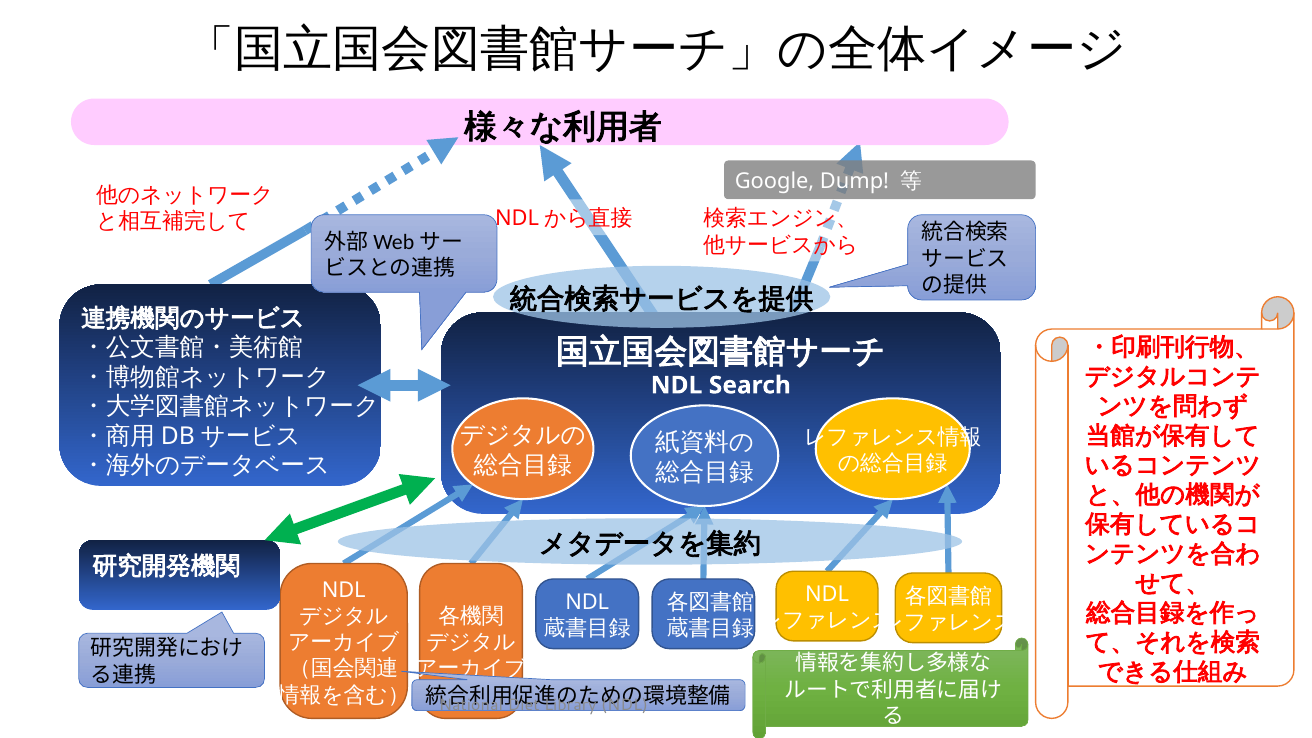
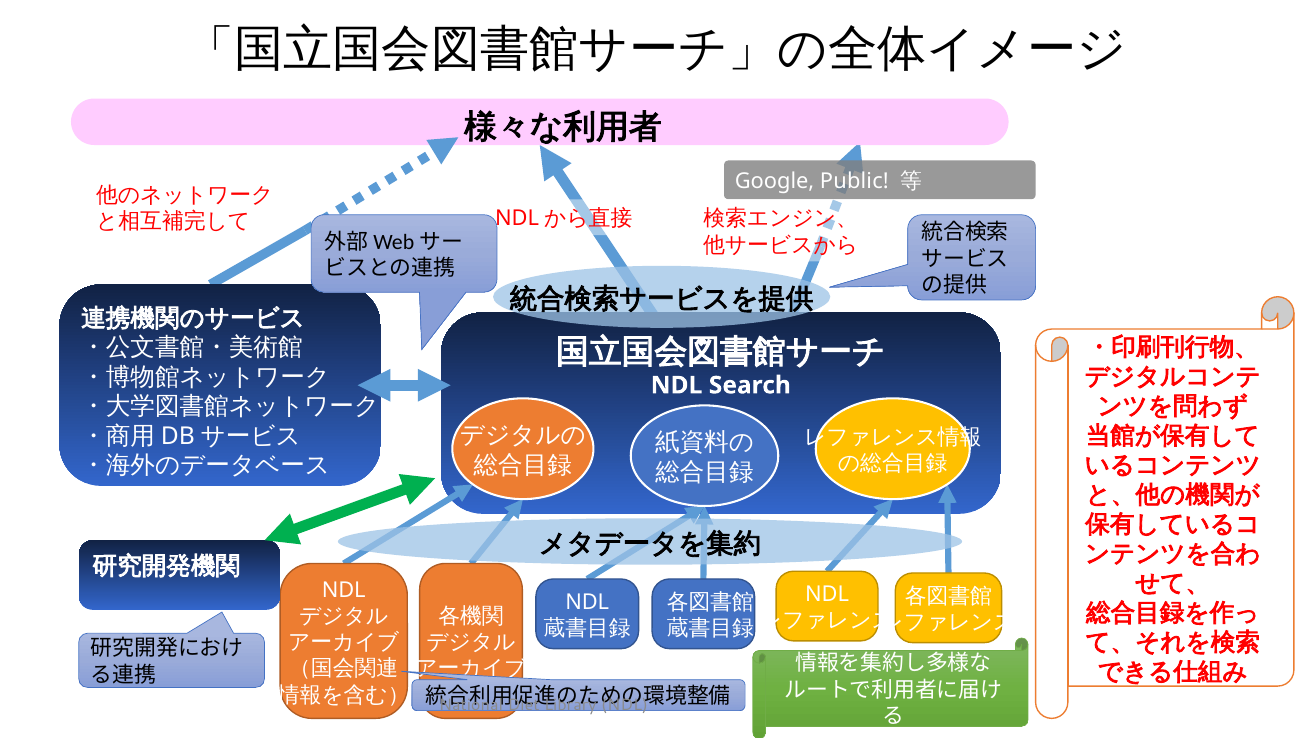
Dump: Dump -> Public
